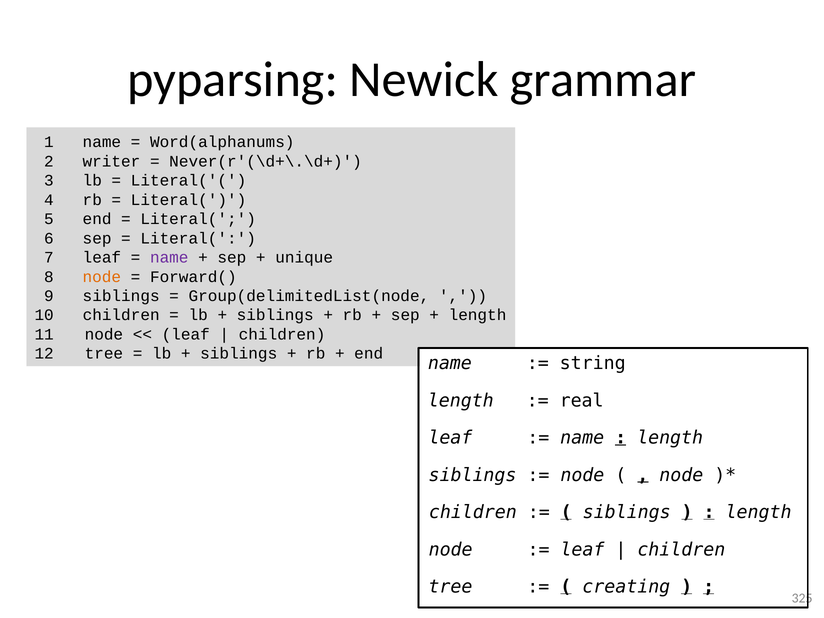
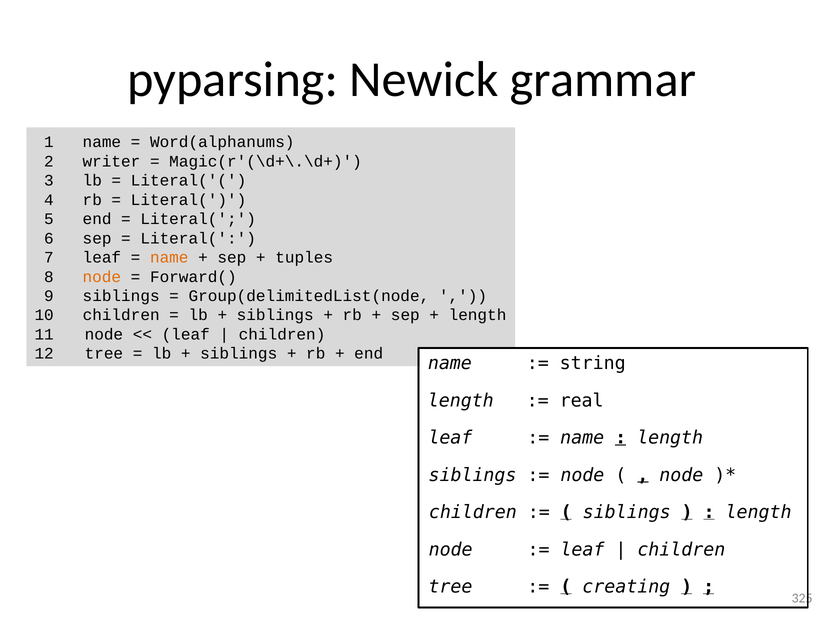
Never(r'(\d+\.\d+: Never(r'(\d+\.\d+ -> Magic(r'(\d+\.\d+
name at (169, 257) colour: purple -> orange
unique: unique -> tuples
